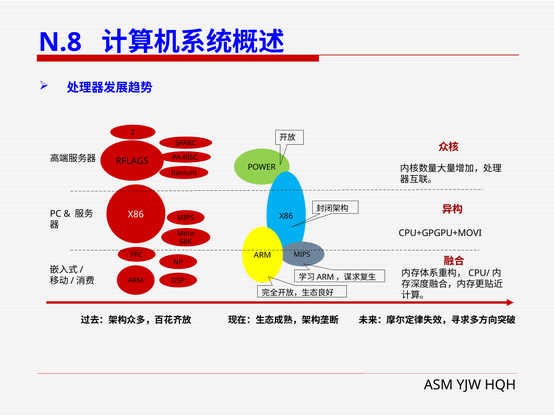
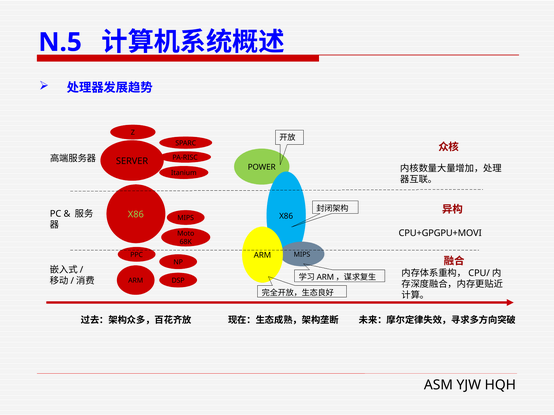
N.8: N.8 -> N.5
RFLAGS: RFLAGS -> SERVER
X86 at (136, 215) colour: white -> light green
